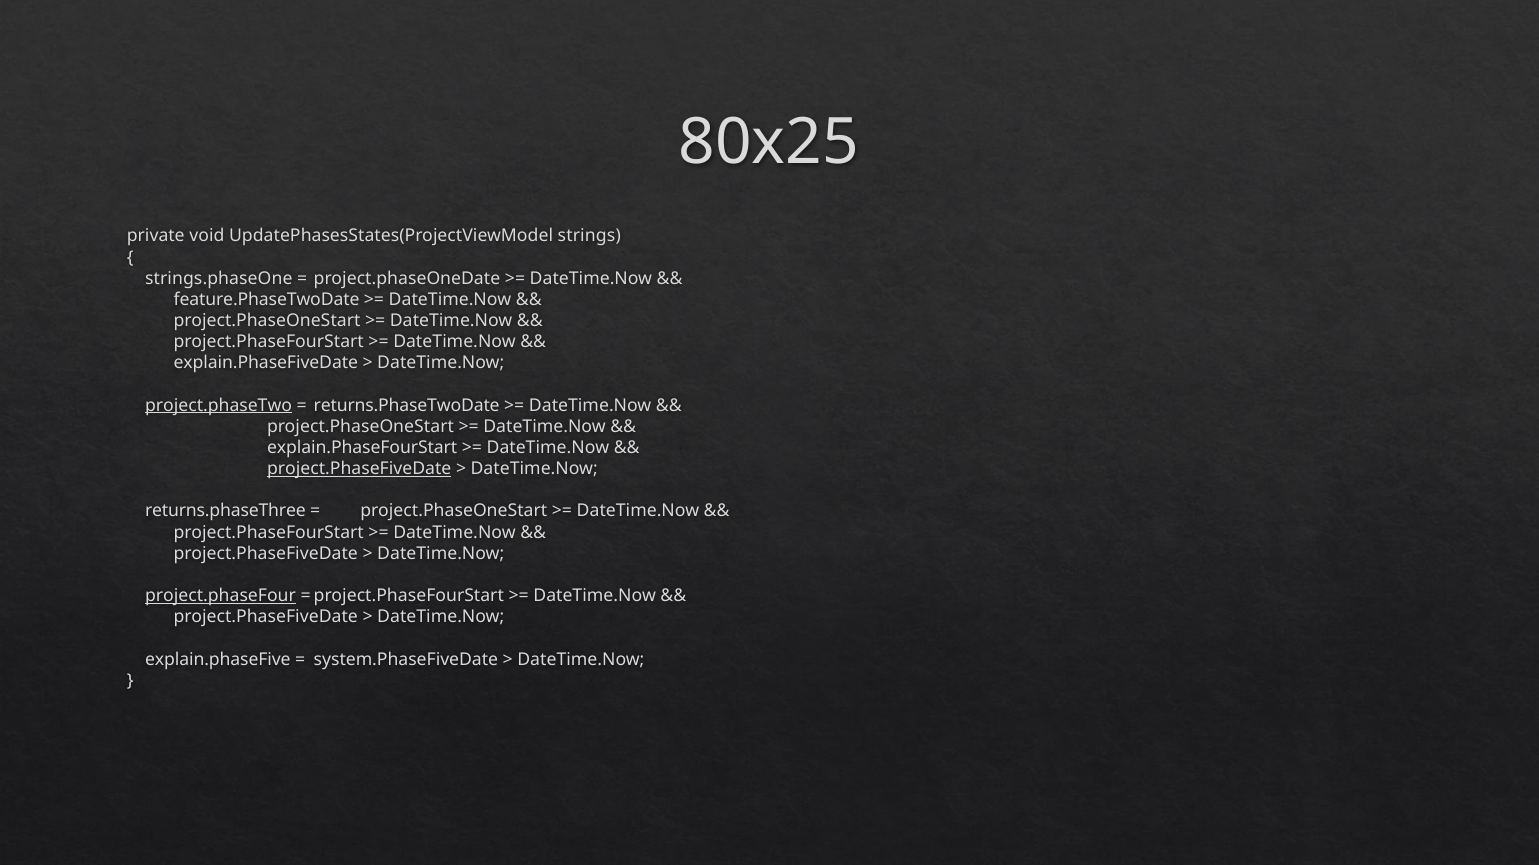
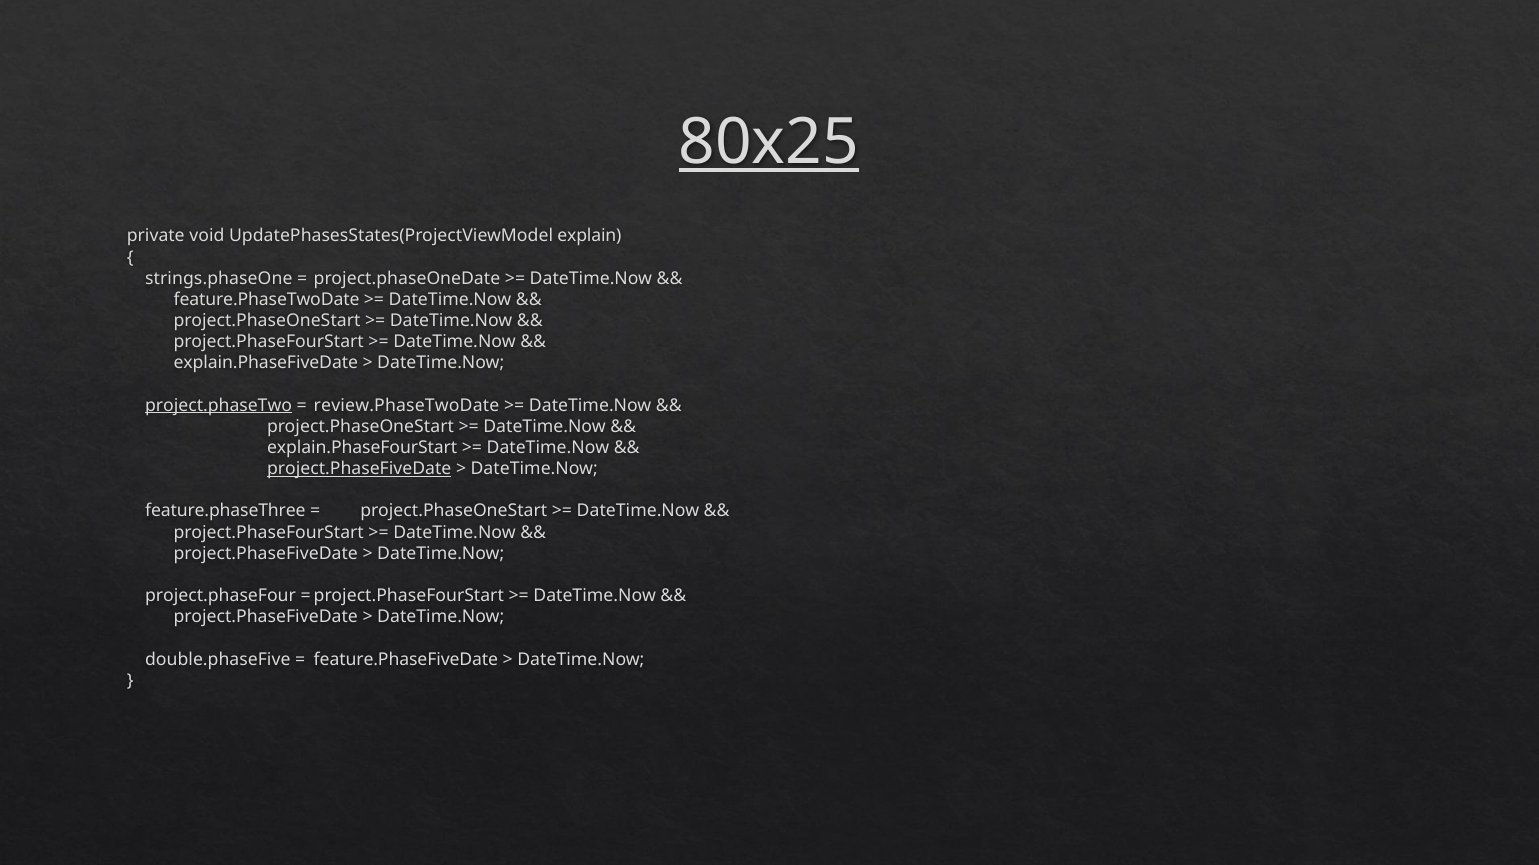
80x25 underline: none -> present
strings: strings -> explain
returns.PhaseTwoDate: returns.PhaseTwoDate -> review.PhaseTwoDate
returns.phaseThree: returns.phaseThree -> feature.phaseThree
project.phaseFour underline: present -> none
explain.phaseFive: explain.phaseFive -> double.phaseFive
system.PhaseFiveDate: system.PhaseFiveDate -> feature.PhaseFiveDate
